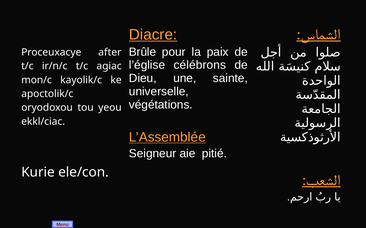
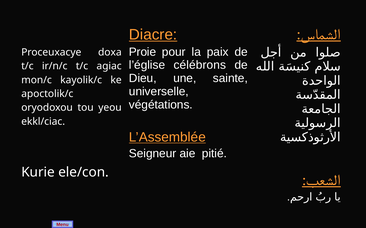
Brûle: Brûle -> Proie
after: after -> doxa
